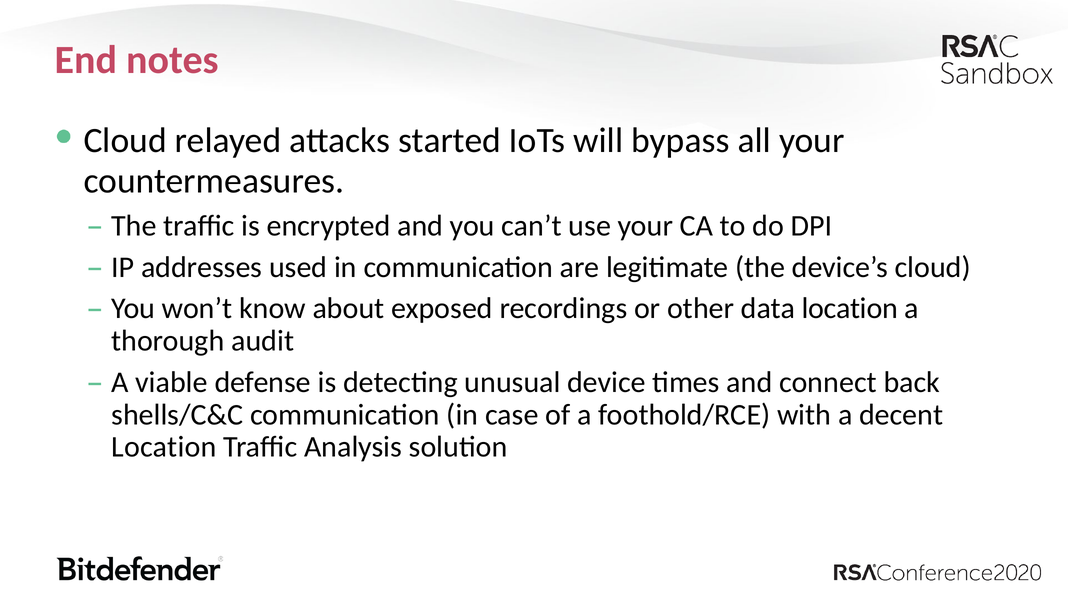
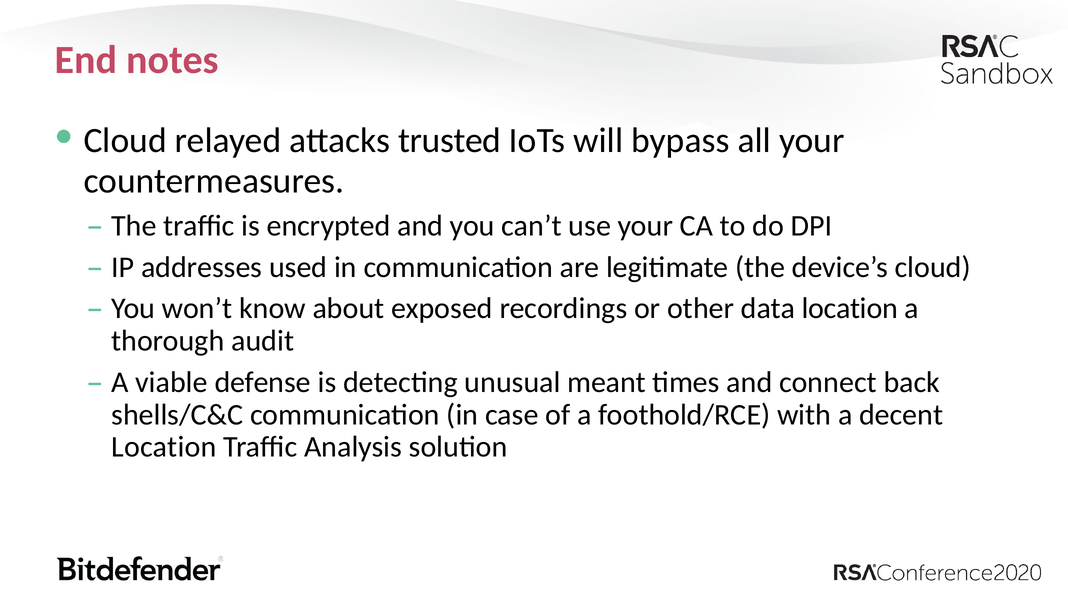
started: started -> trusted
device: device -> meant
